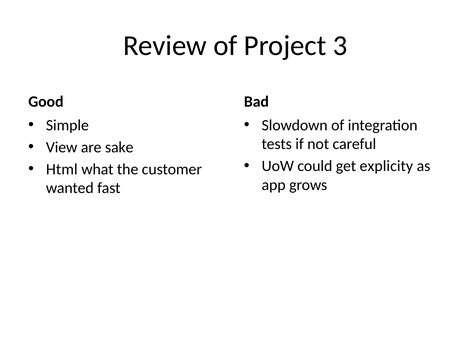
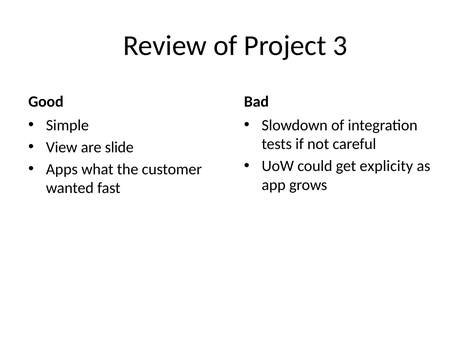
sake: sake -> slide
Html: Html -> Apps
